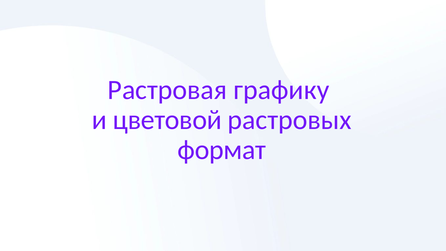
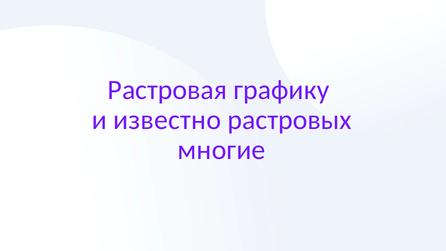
цветовой: цветовой -> известно
формат: формат -> многие
